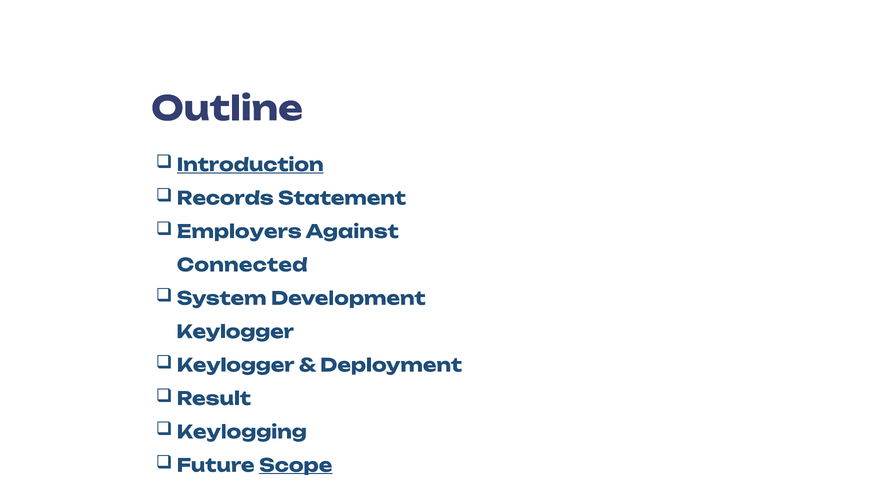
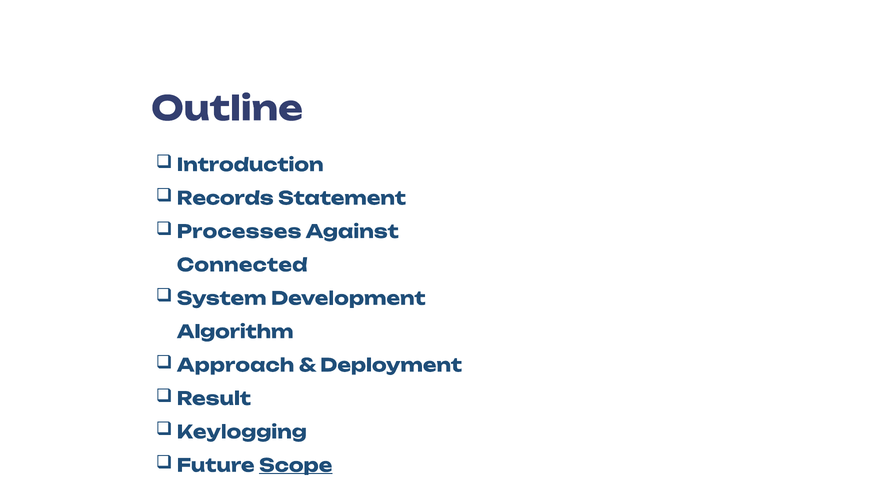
Introduction underline: present -> none
Employers: Employers -> Processes
Keylogger at (235, 332): Keylogger -> Algorithm
Keylogger at (236, 366): Keylogger -> Approach
